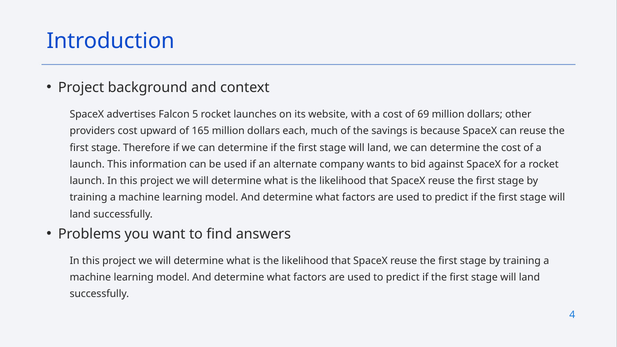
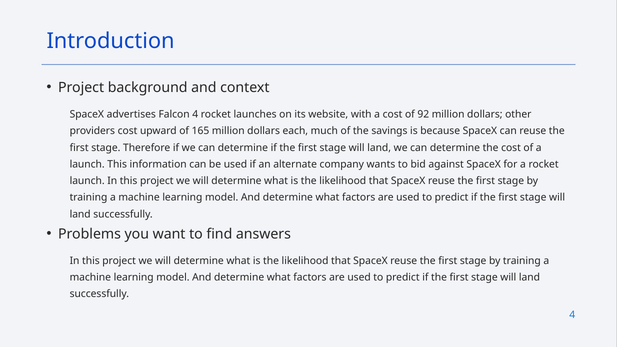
Falcon 5: 5 -> 4
69: 69 -> 92
